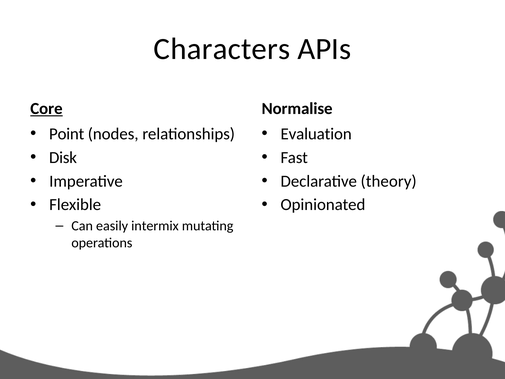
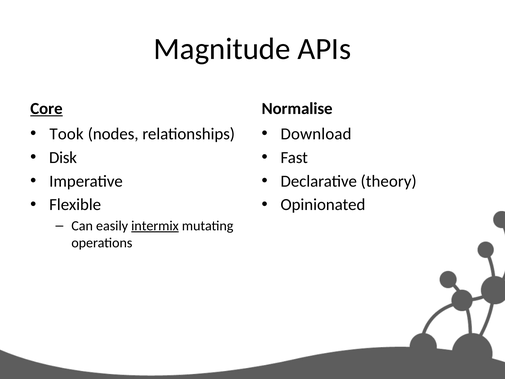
Characters: Characters -> Magnitude
Point: Point -> Took
Evaluation: Evaluation -> Download
intermix underline: none -> present
